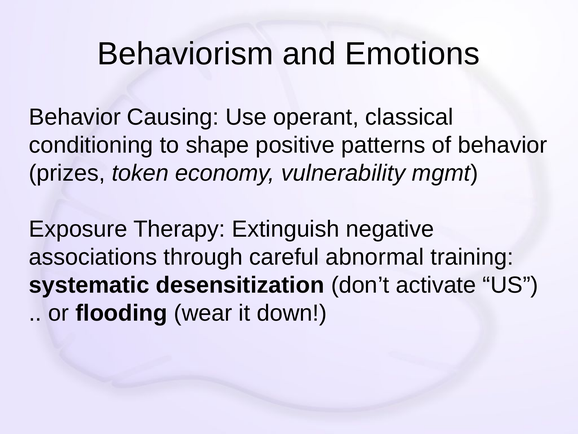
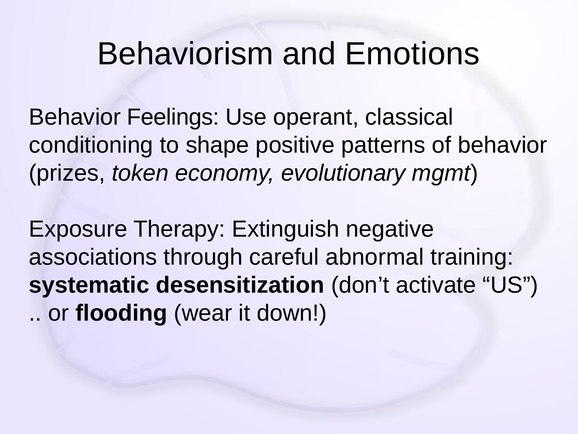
Causing: Causing -> Feelings
vulnerability: vulnerability -> evolutionary
